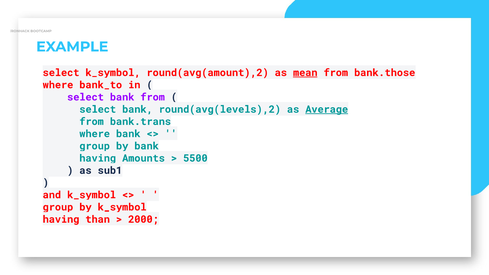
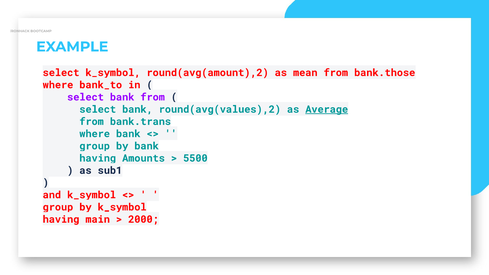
mean underline: present -> none
round(avg(levels),2: round(avg(levels),2 -> round(avg(values),2
than: than -> main
